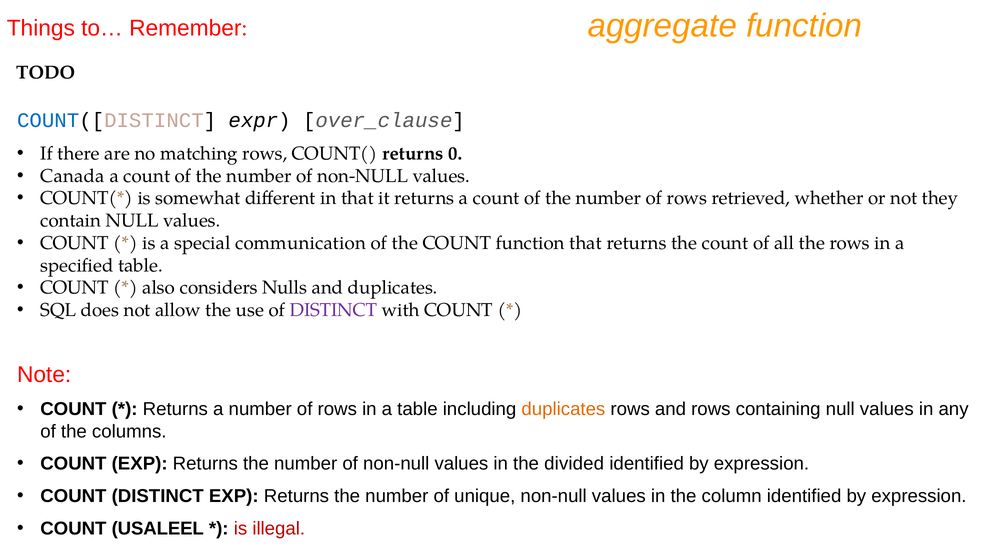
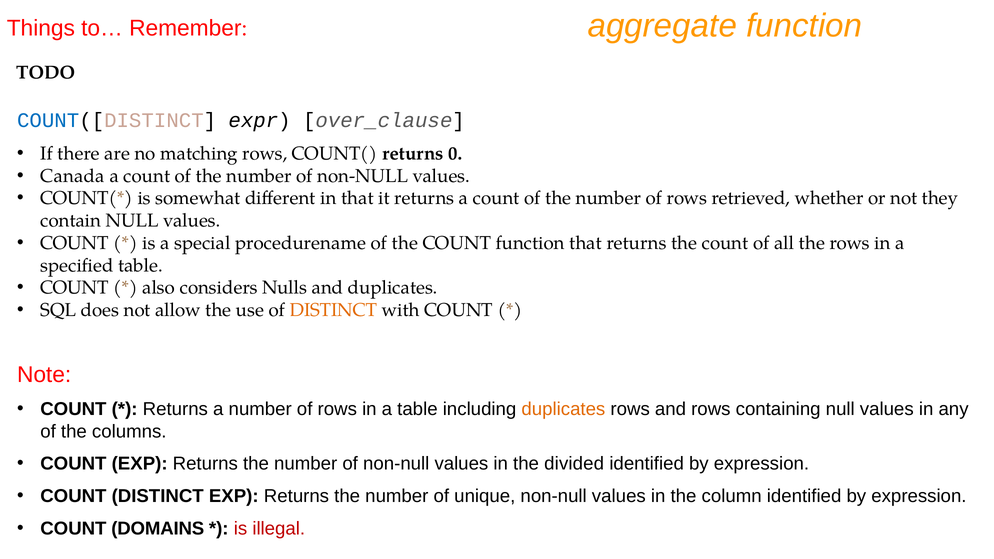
communication: communication -> procedurename
DISTINCT at (333, 310) colour: purple -> orange
USALEEL: USALEEL -> DOMAINS
